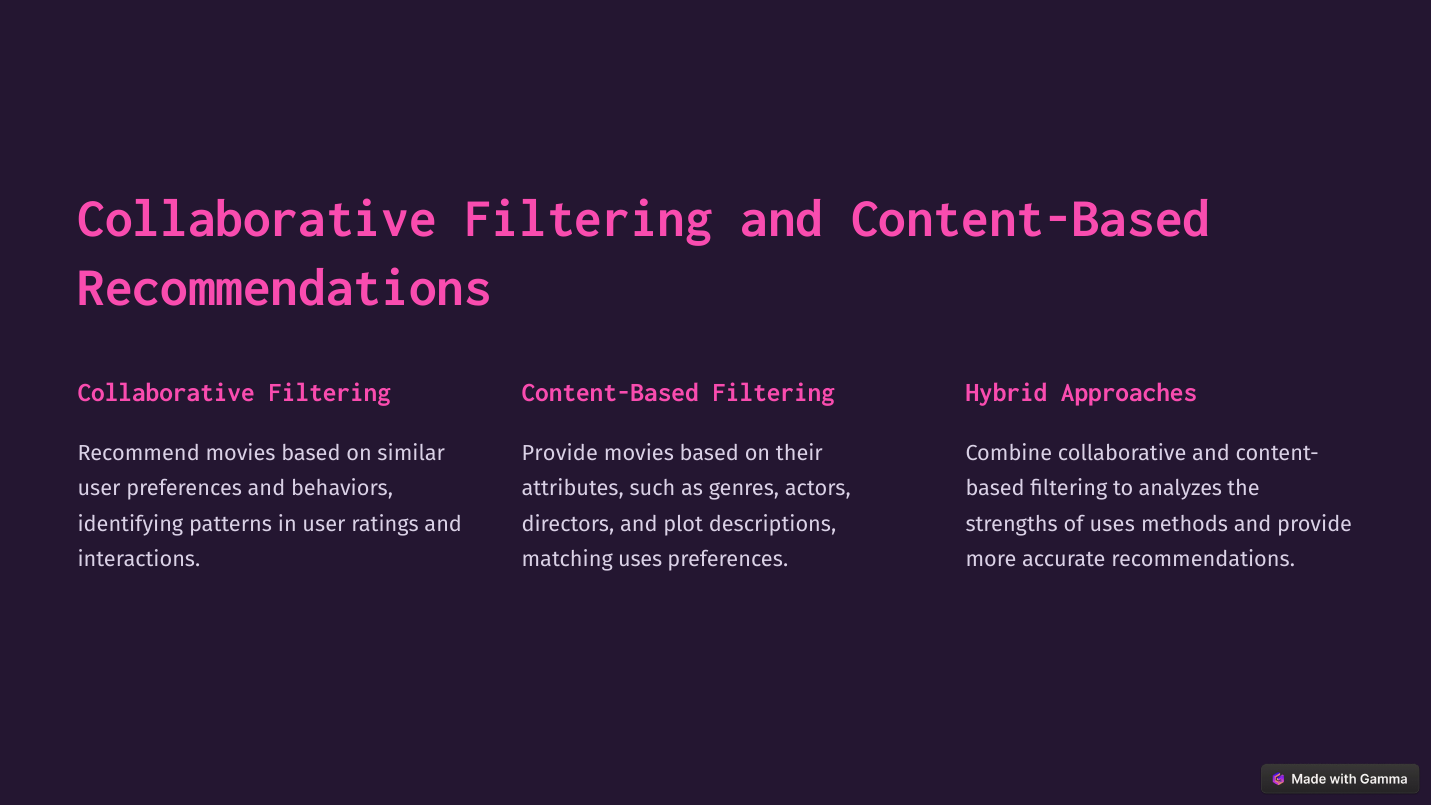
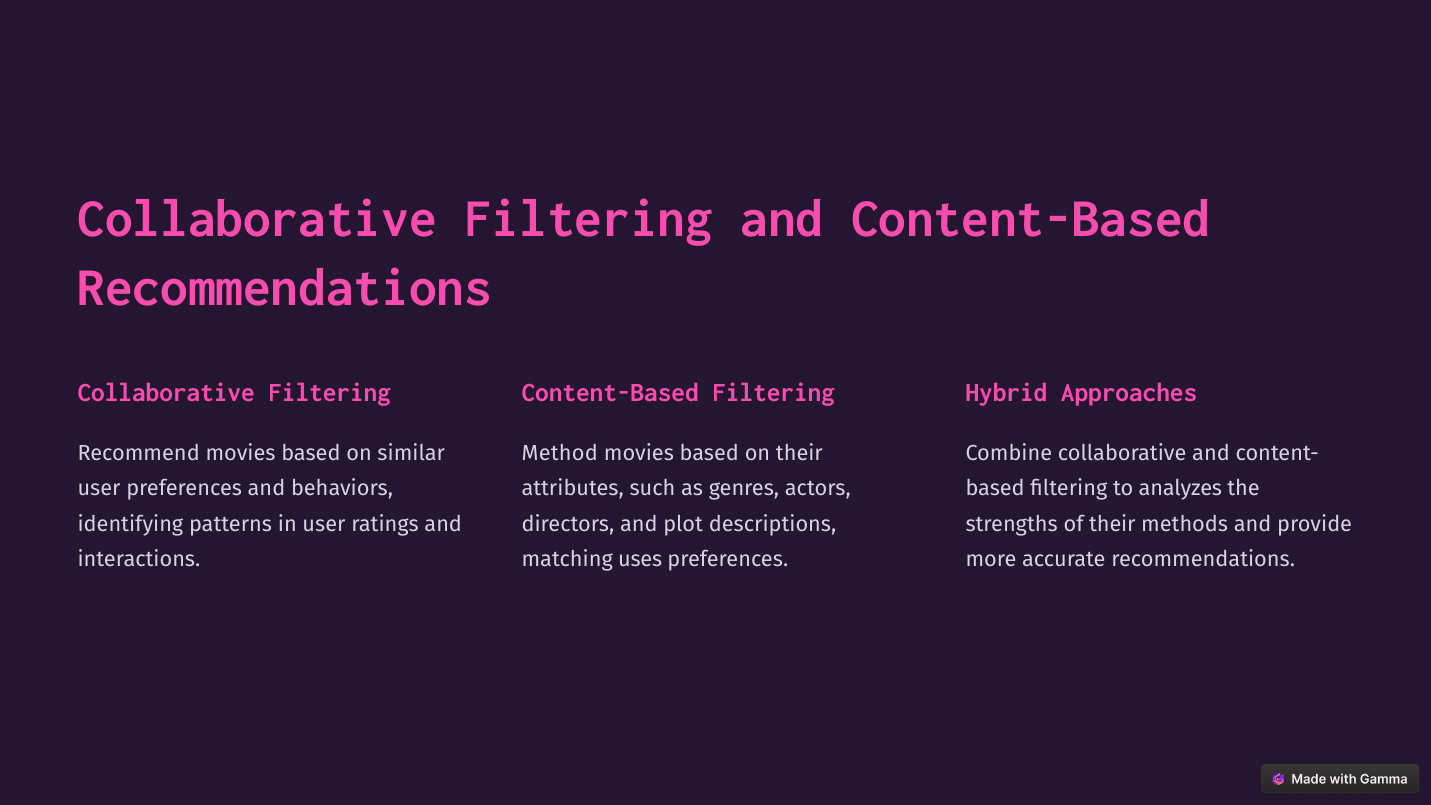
Provide at (560, 453): Provide -> Method
of uses: uses -> their
